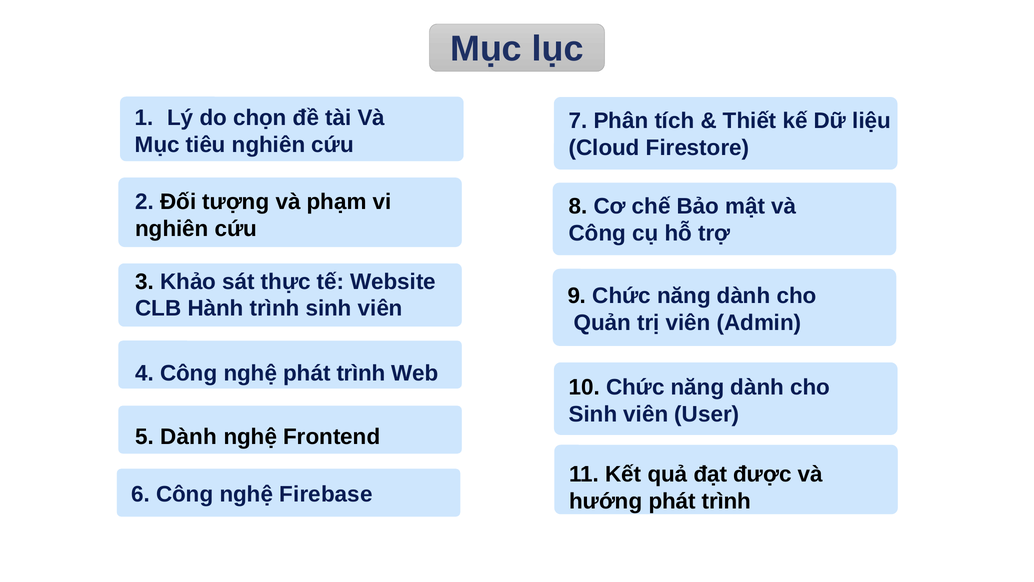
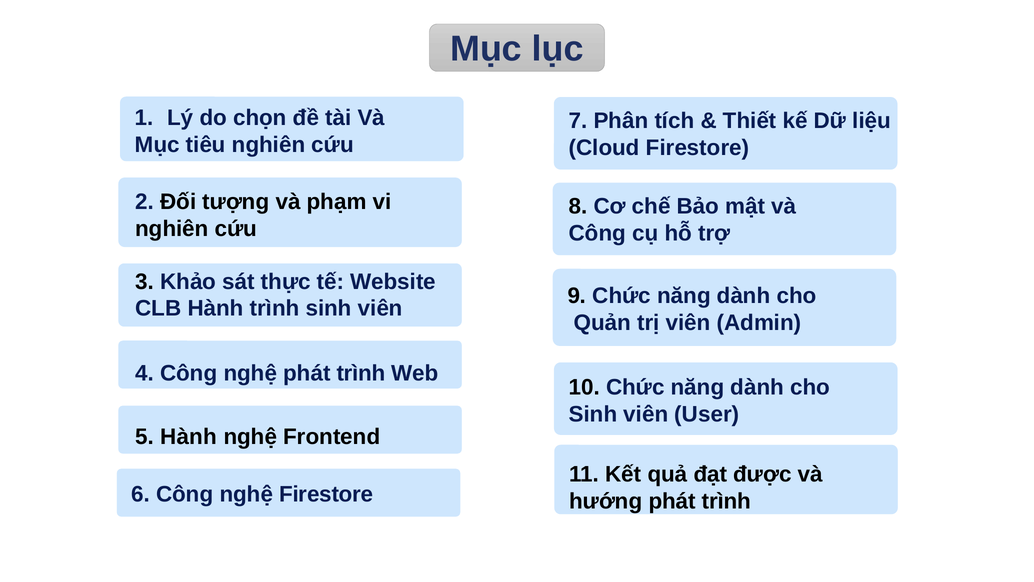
5 Dành: Dành -> Hành
nghệ Firebase: Firebase -> Firestore
